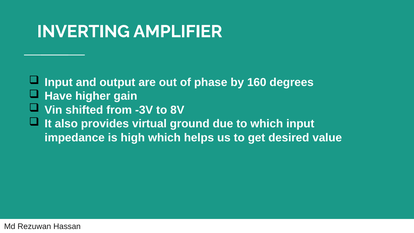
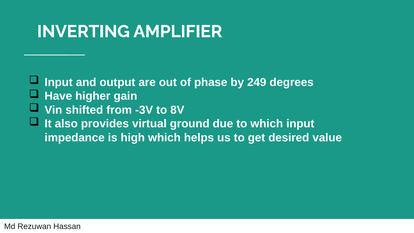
160: 160 -> 249
